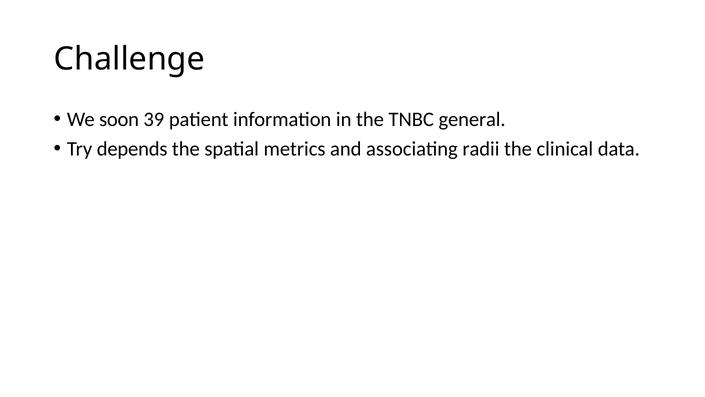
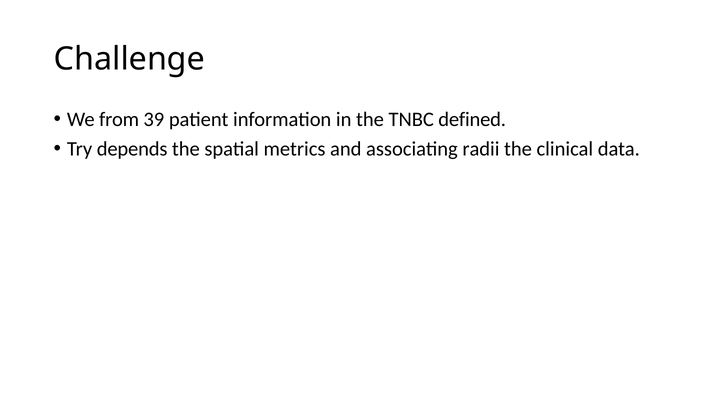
soon: soon -> from
general: general -> defined
